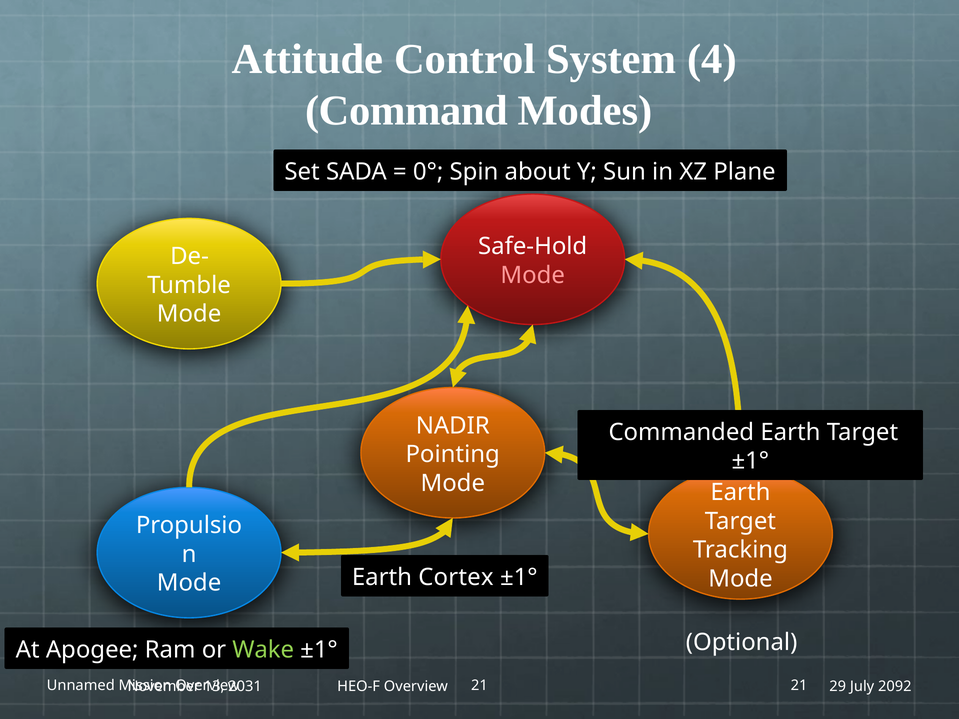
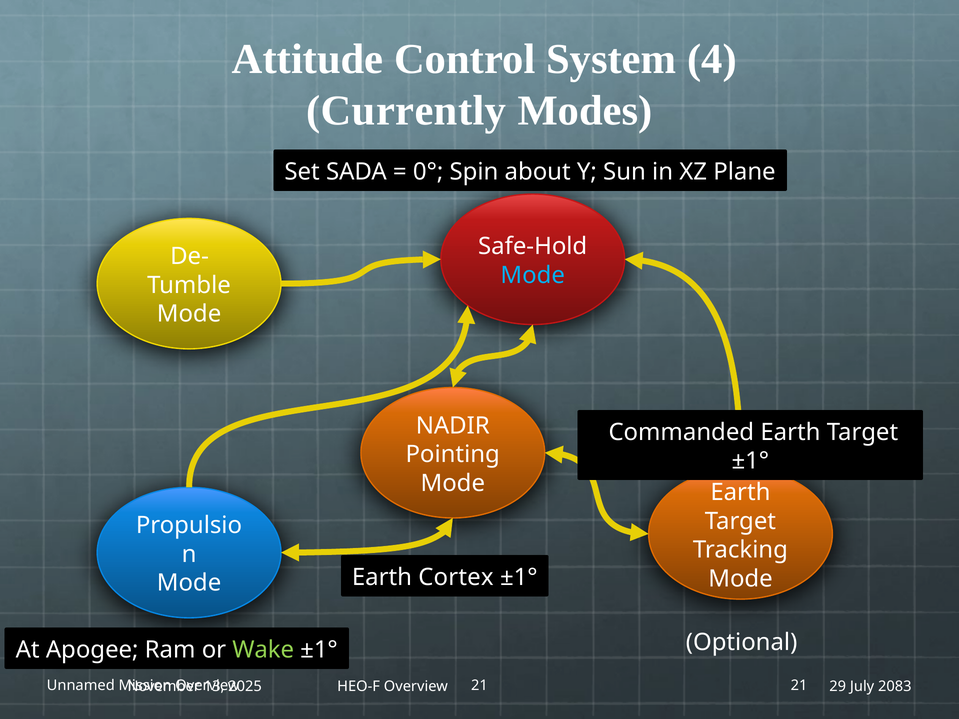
Command: Command -> Currently
Mode at (533, 275) colour: pink -> light blue
2031: 2031 -> 2025
2092: 2092 -> 2083
